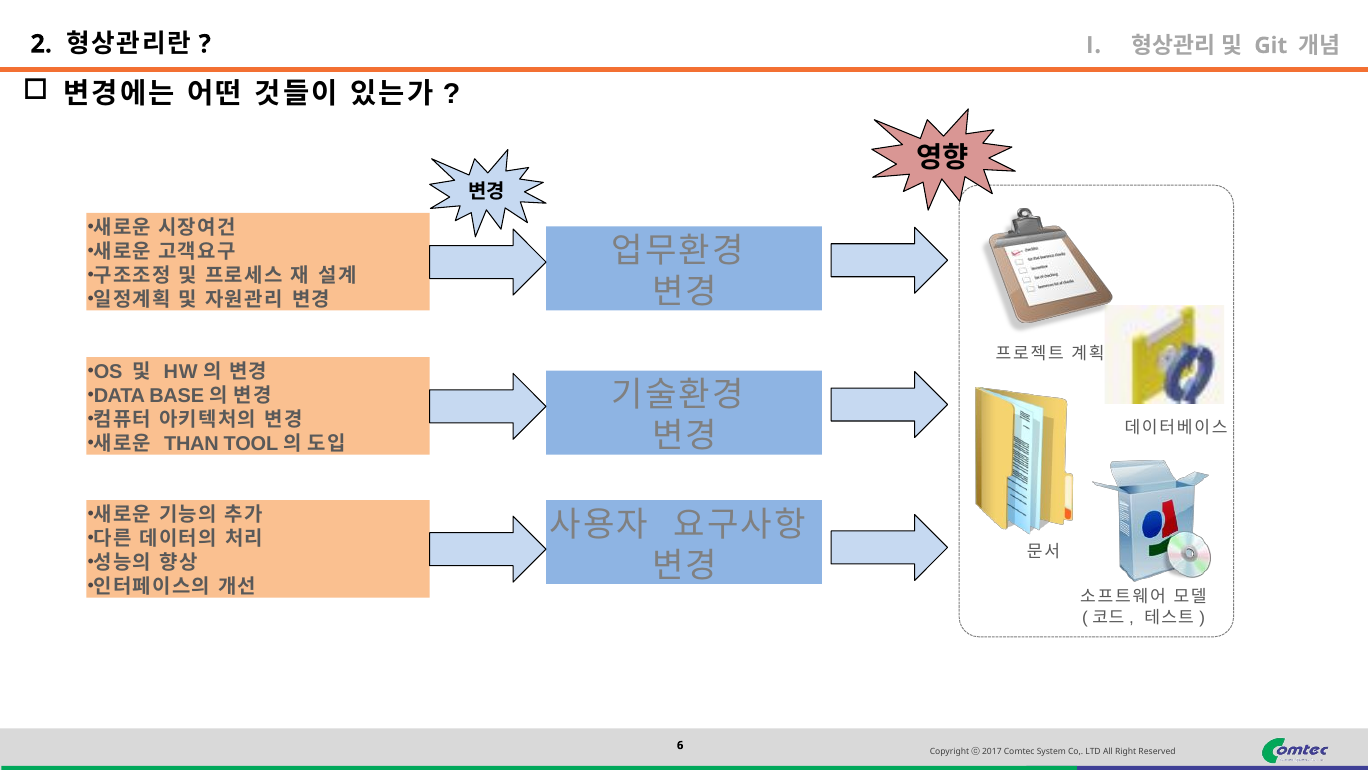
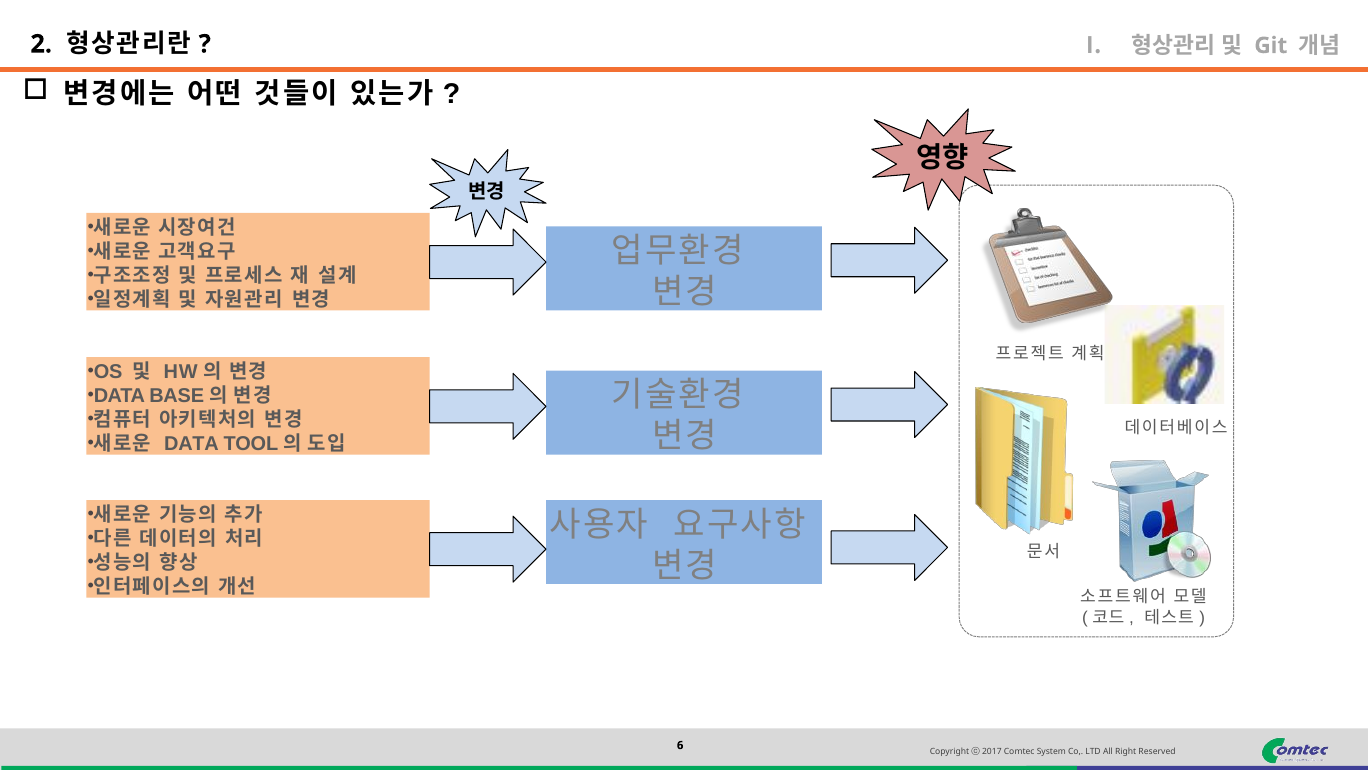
THAN at (191, 444): THAN -> DATA
